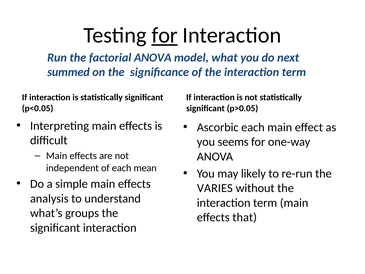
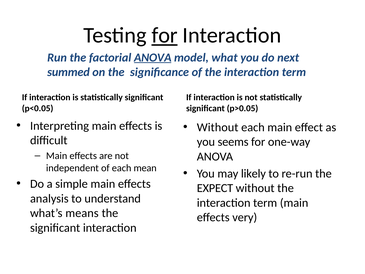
ANOVA at (153, 57) underline: none -> present
Ascorbic at (218, 127): Ascorbic -> Without
VARIES: VARIES -> EXPECT
groups: groups -> means
that: that -> very
